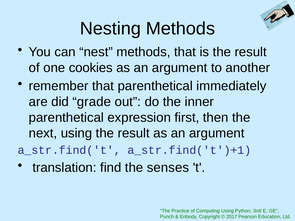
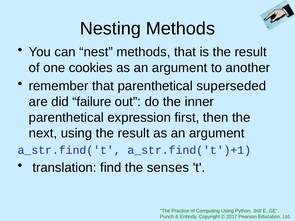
immediately: immediately -> superseded
grade: grade -> failure
